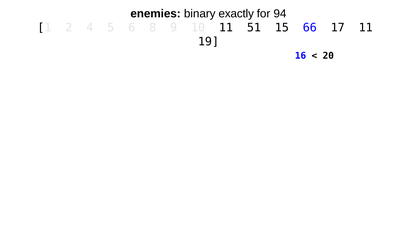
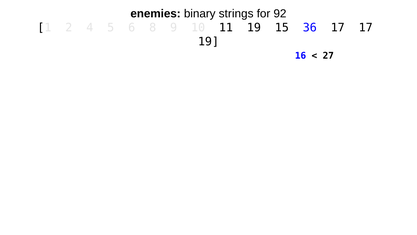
exactly: exactly -> strings
94: 94 -> 92
11 51: 51 -> 19
66: 66 -> 36
17 11: 11 -> 17
20: 20 -> 27
